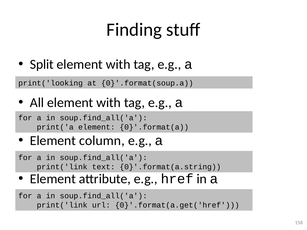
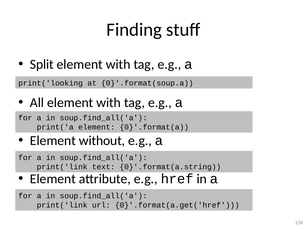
column: column -> without
